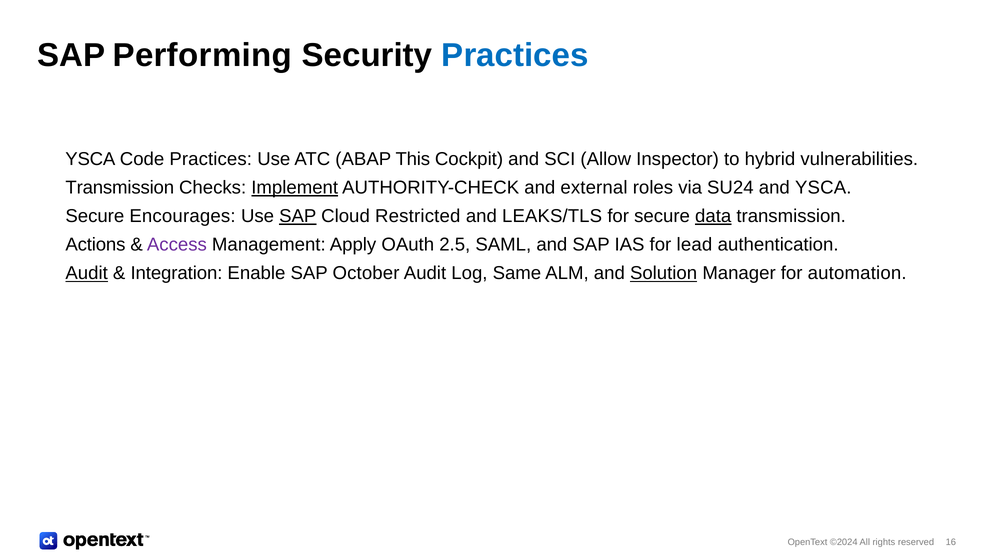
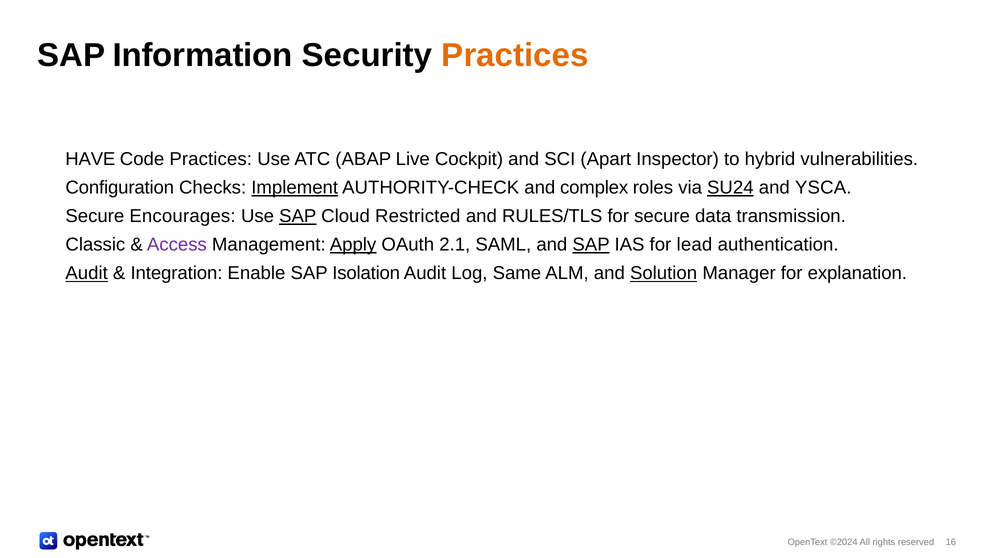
Performing: Performing -> Information
Practices at (515, 55) colour: blue -> orange
YSCA at (90, 159): YSCA -> HAVE
This: This -> Live
Allow: Allow -> Apart
Transmission at (120, 188): Transmission -> Configuration
external: external -> complex
SU24 underline: none -> present
LEAKS/TLS: LEAKS/TLS -> RULES/TLS
data underline: present -> none
Actions: Actions -> Classic
Apply underline: none -> present
2.5: 2.5 -> 2.1
SAP at (591, 245) underline: none -> present
October: October -> Isolation
automation: automation -> explanation
